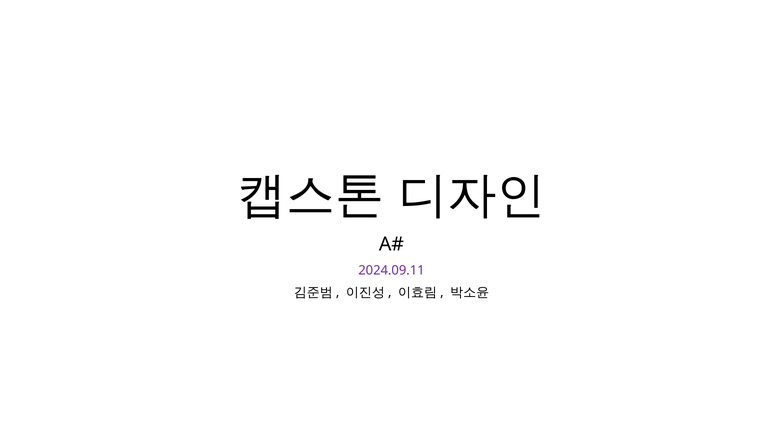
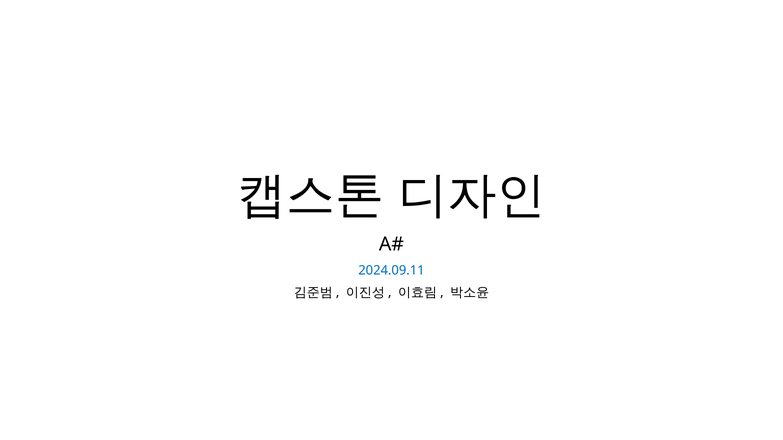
2024.09.11 colour: purple -> blue
